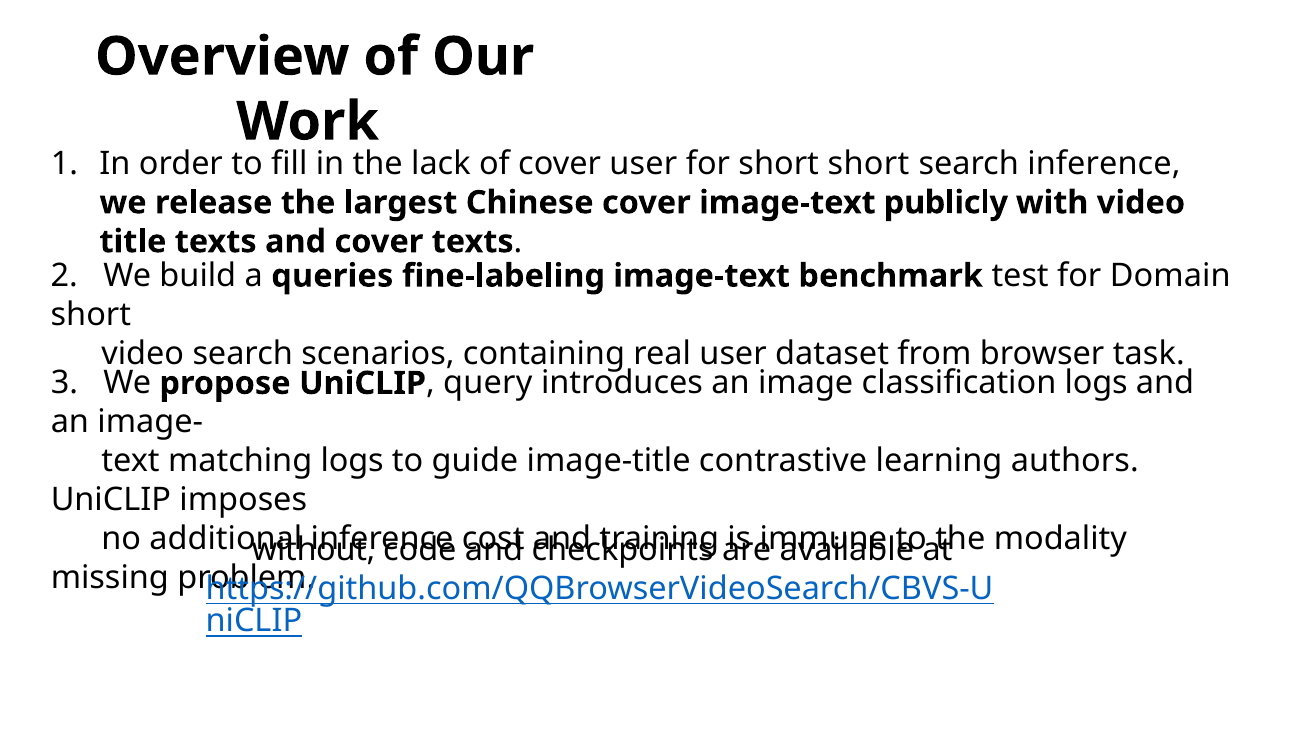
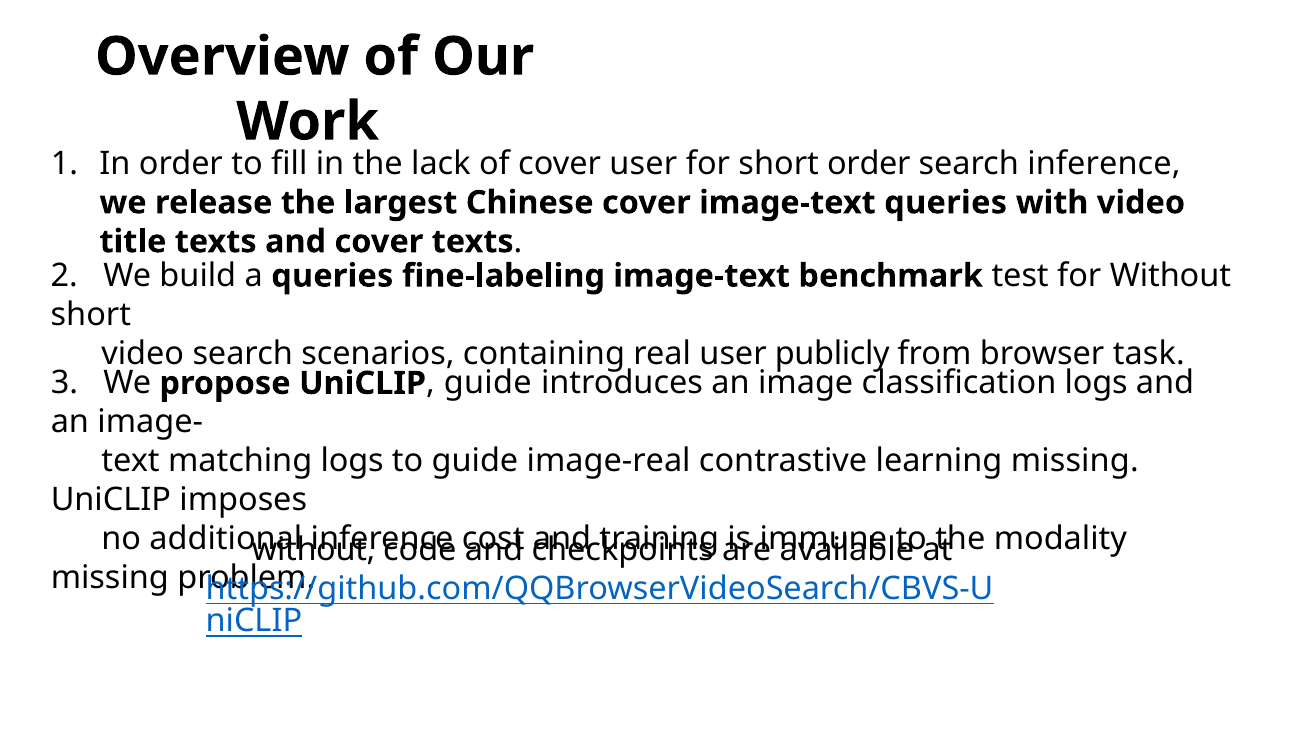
short short: short -> order
image-text publicly: publicly -> queries
for Domain: Domain -> Without
dataset: dataset -> publicly
query at (488, 383): query -> guide
image-title: image-title -> image-real
learning authors: authors -> missing
